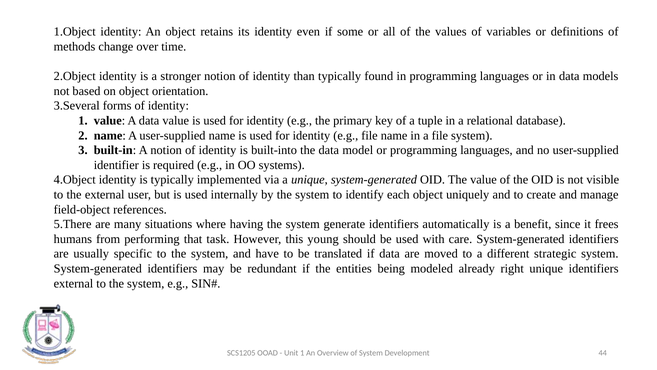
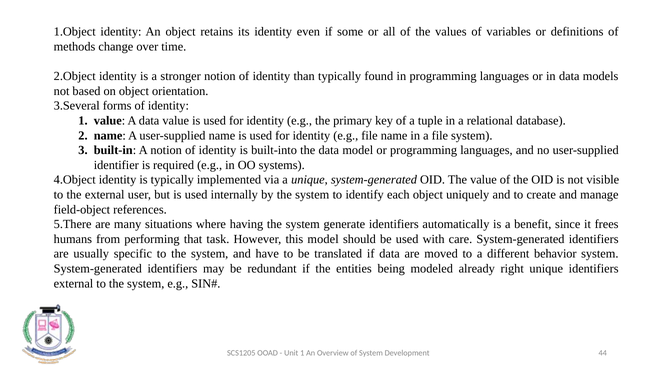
this young: young -> model
strategic: strategic -> behavior
